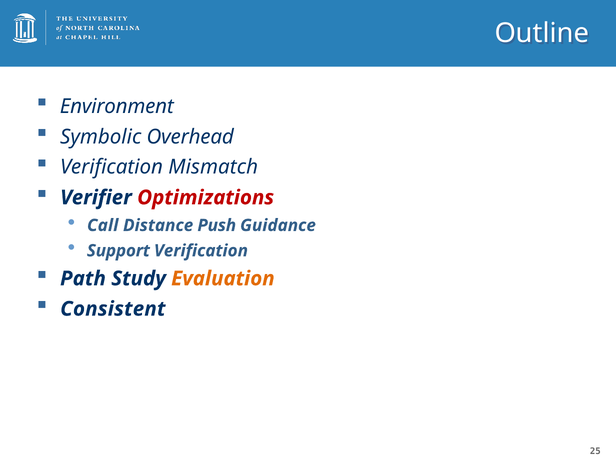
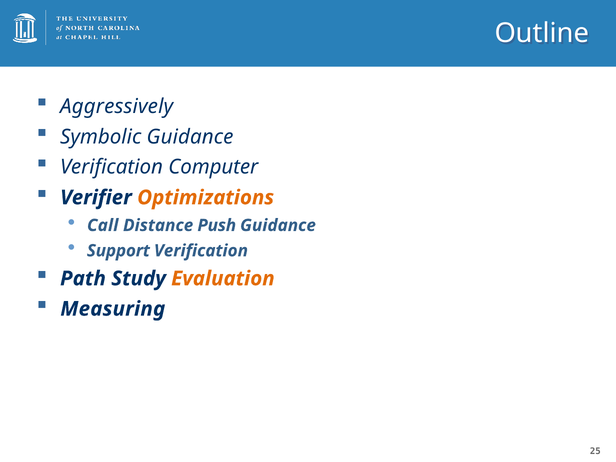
Environment: Environment -> Aggressively
Symbolic Overhead: Overhead -> Guidance
Mismatch: Mismatch -> Computer
Optimizations colour: red -> orange
Consistent: Consistent -> Measuring
